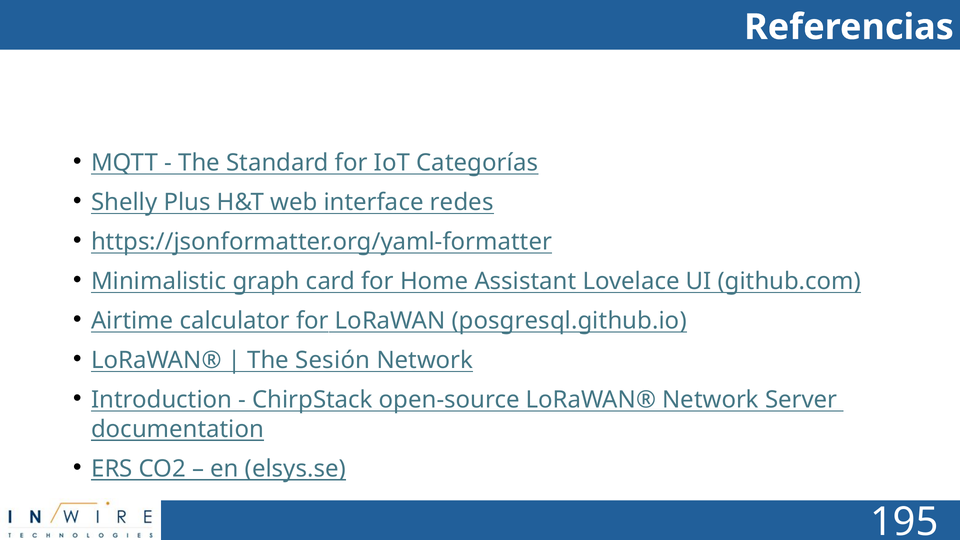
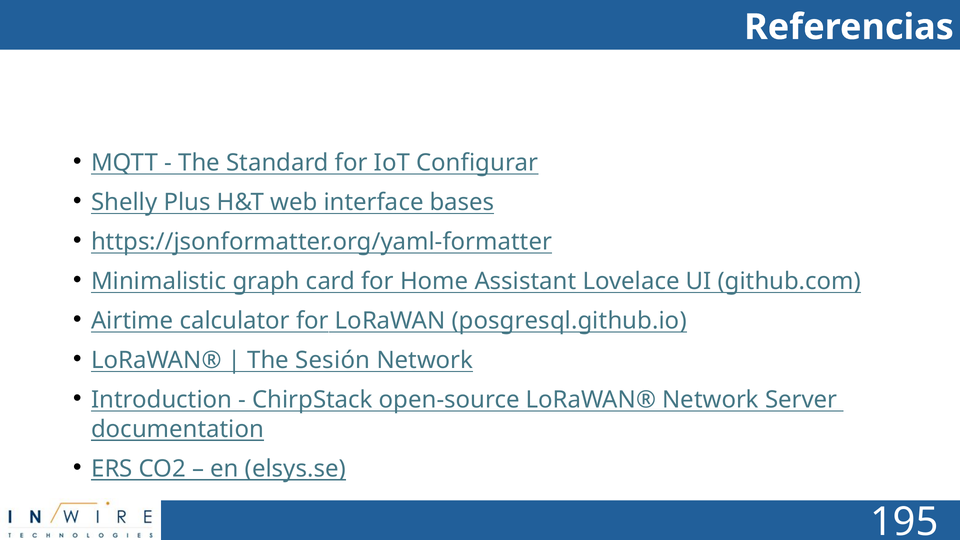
Categorías: Categorías -> Configurar
redes: redes -> bases
